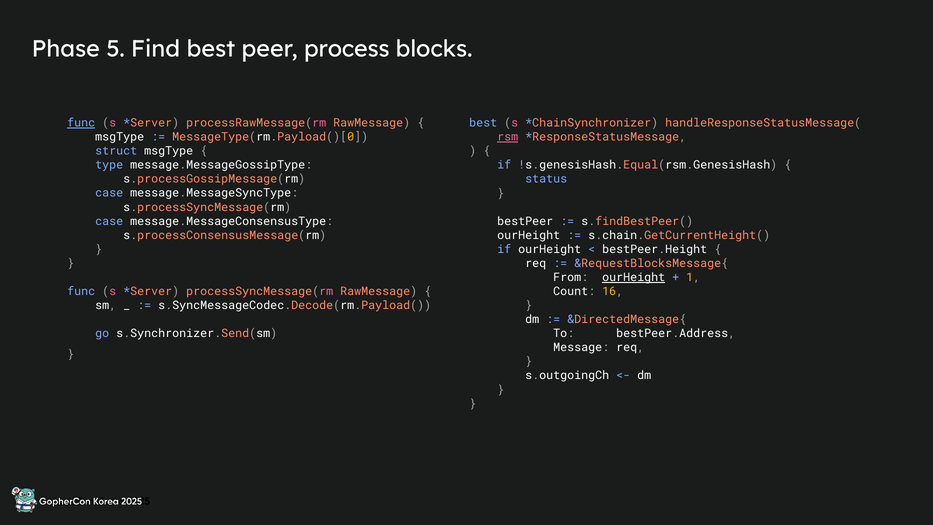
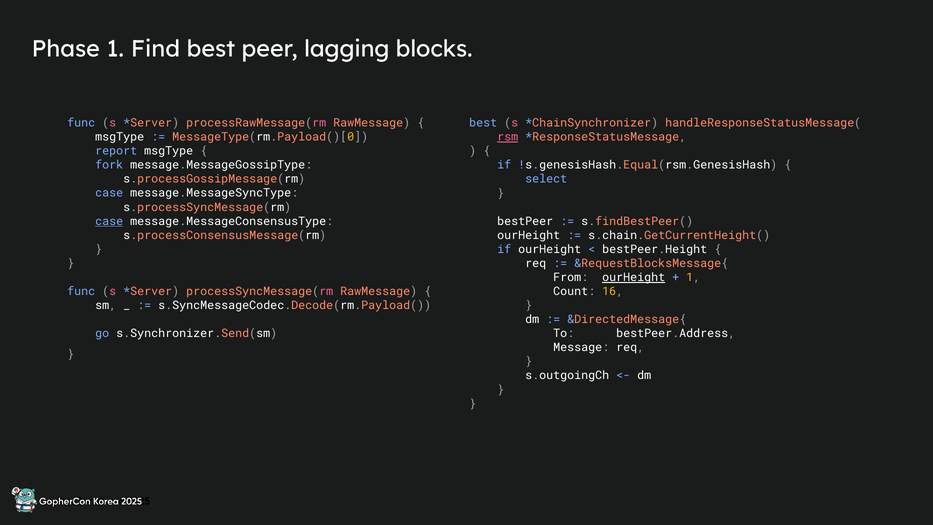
Phase 5: 5 -> 1
process: process -> lagging
func at (81, 123) underline: present -> none
struct: struct -> report
type: type -> fork
status: status -> select
case at (109, 221) underline: none -> present
